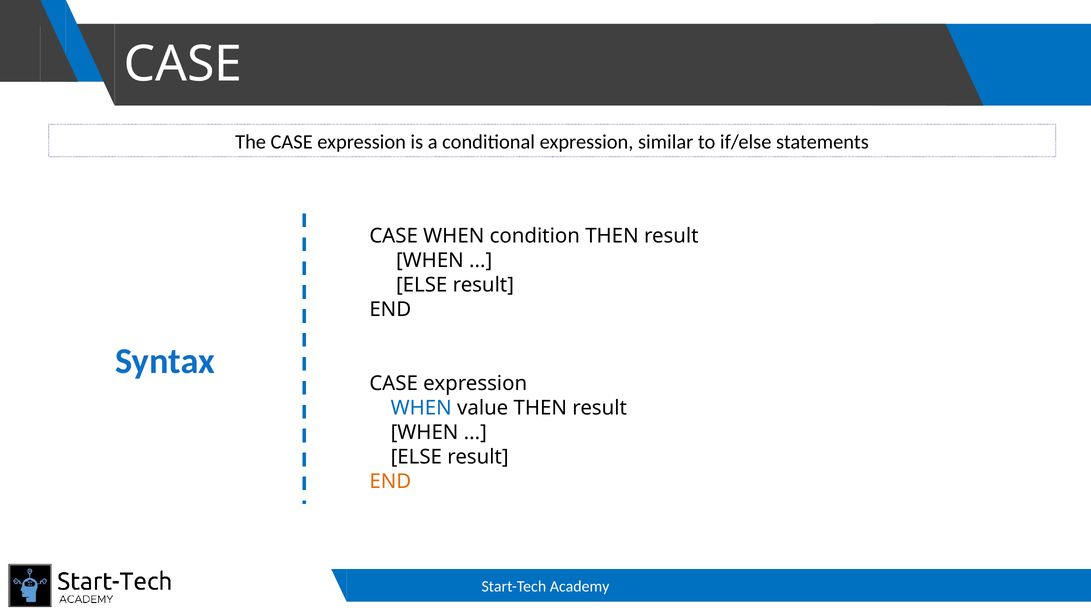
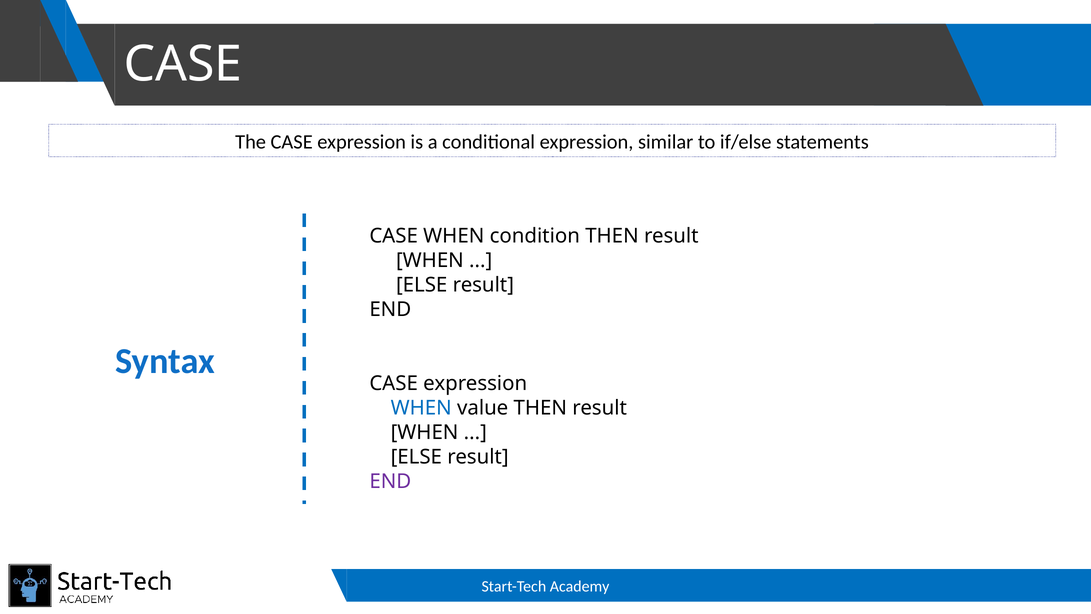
END at (390, 481) colour: orange -> purple
